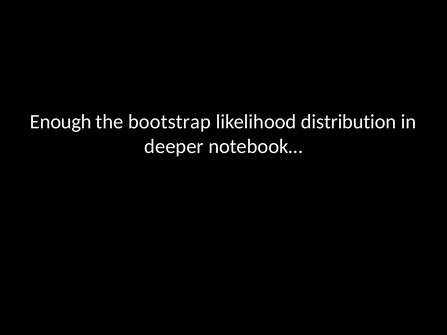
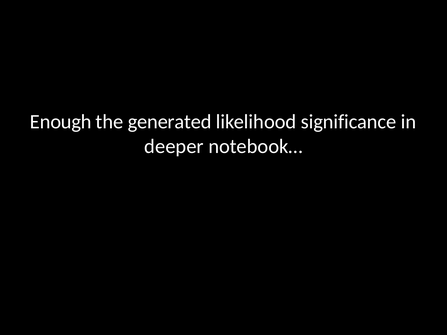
bootstrap: bootstrap -> generated
distribution: distribution -> significance
